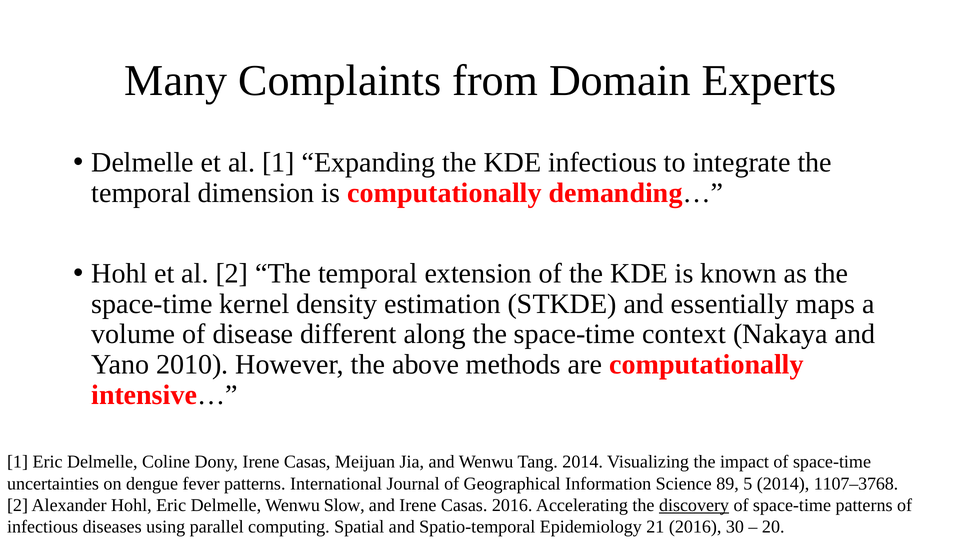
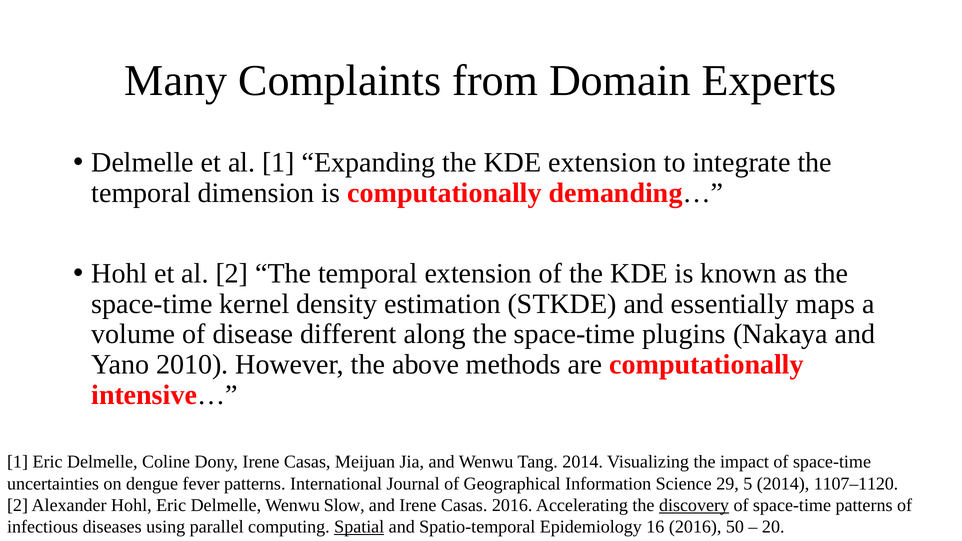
KDE infectious: infectious -> extension
context: context -> plugins
89: 89 -> 29
1107–3768: 1107–3768 -> 1107–1120
Spatial underline: none -> present
21: 21 -> 16
30: 30 -> 50
